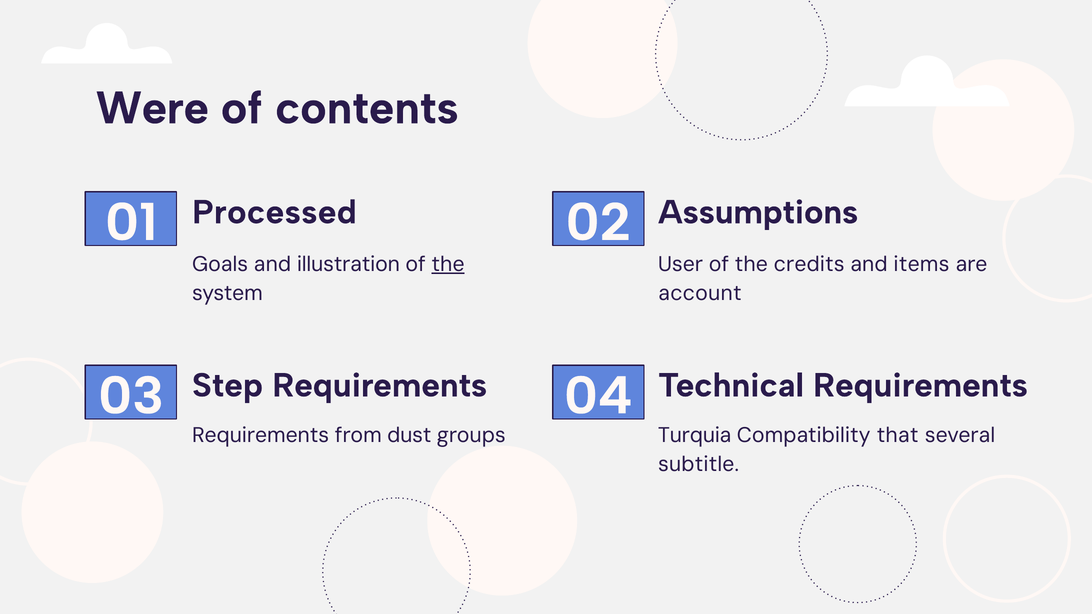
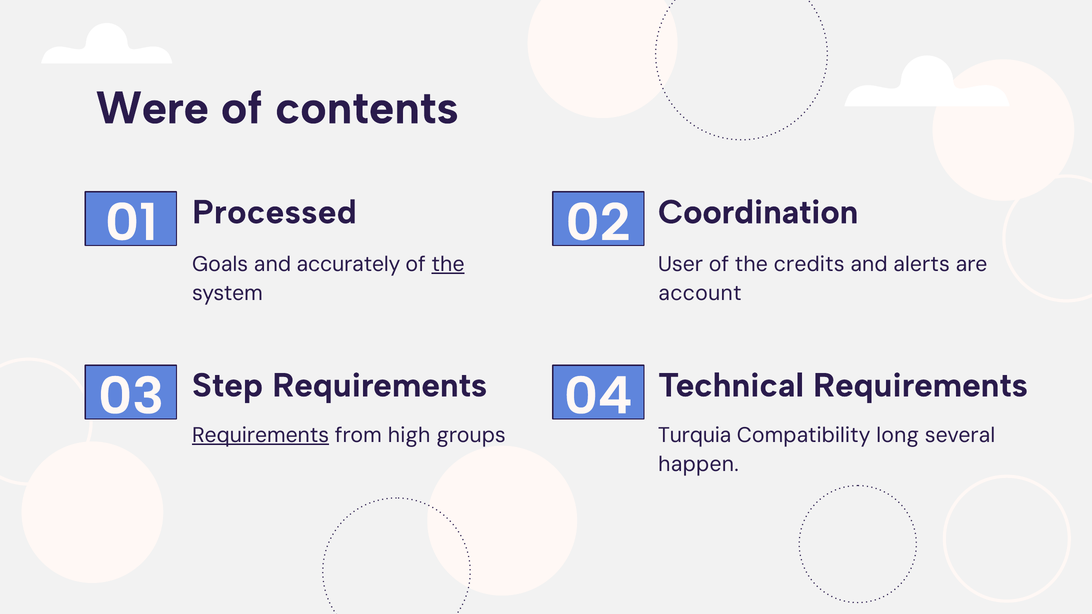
Assumptions: Assumptions -> Coordination
illustration: illustration -> accurately
items: items -> alerts
Requirements at (261, 435) underline: none -> present
dust: dust -> high
that: that -> long
subtitle: subtitle -> happen
